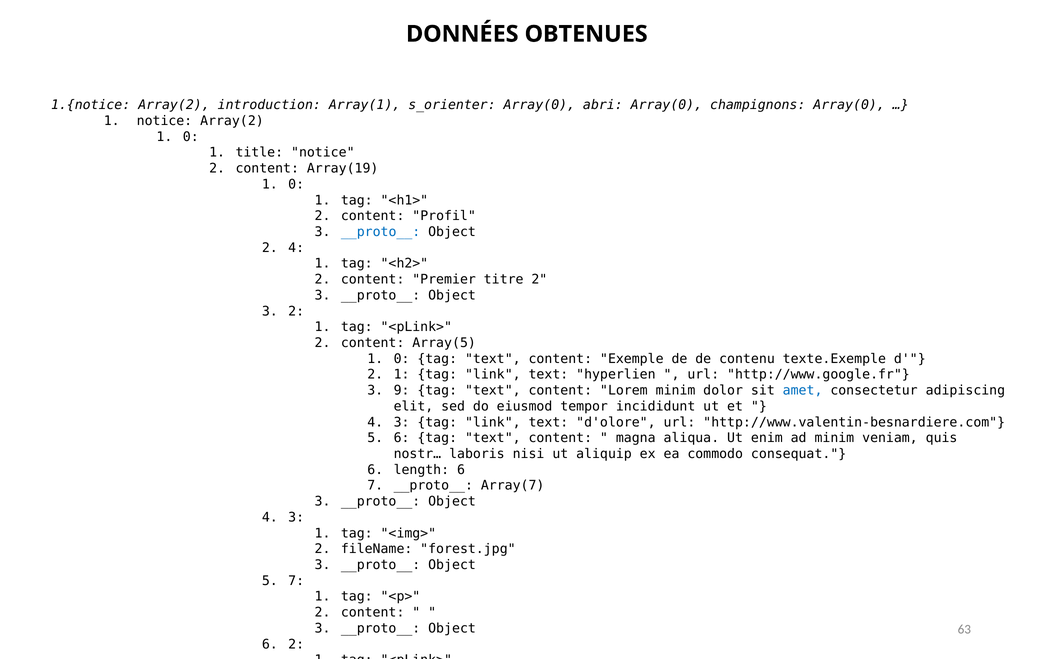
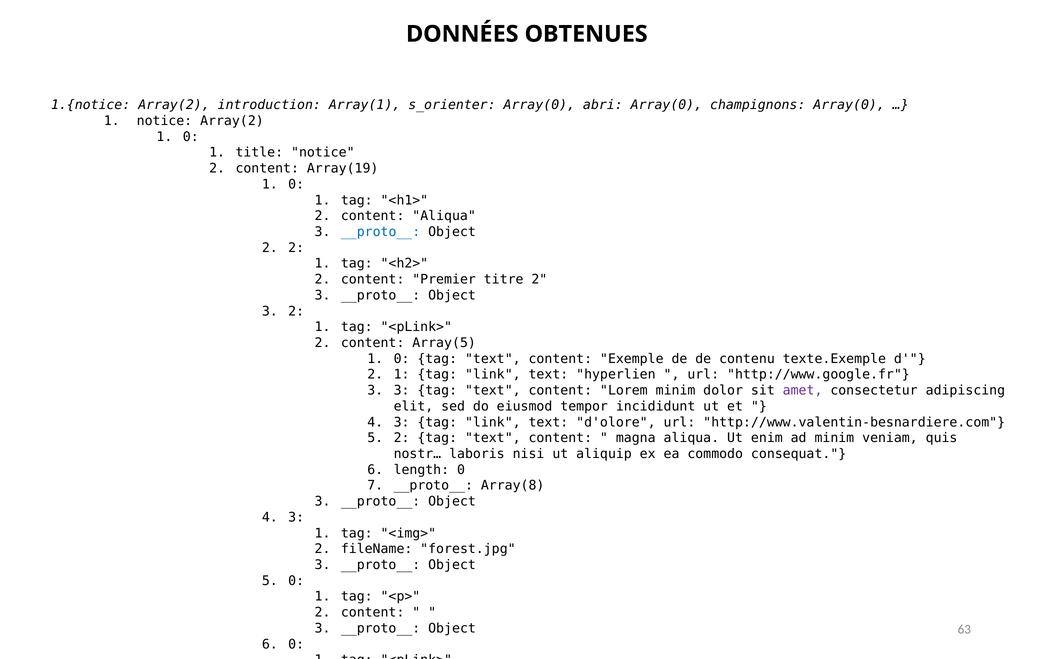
content Profil: Profil -> Aliqua
2 4: 4 -> 2
3 9: 9 -> 3
amet at (803, 390) colour: blue -> purple
5 6: 6 -> 2
length 6: 6 -> 0
Array(7: Array(7 -> Array(8
5 7: 7 -> 0
6 2: 2 -> 0
